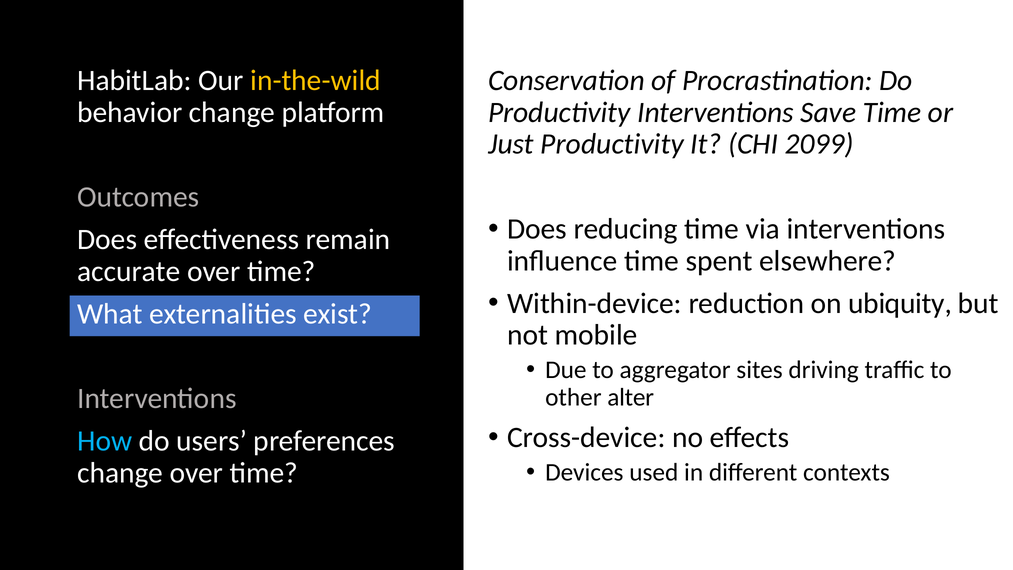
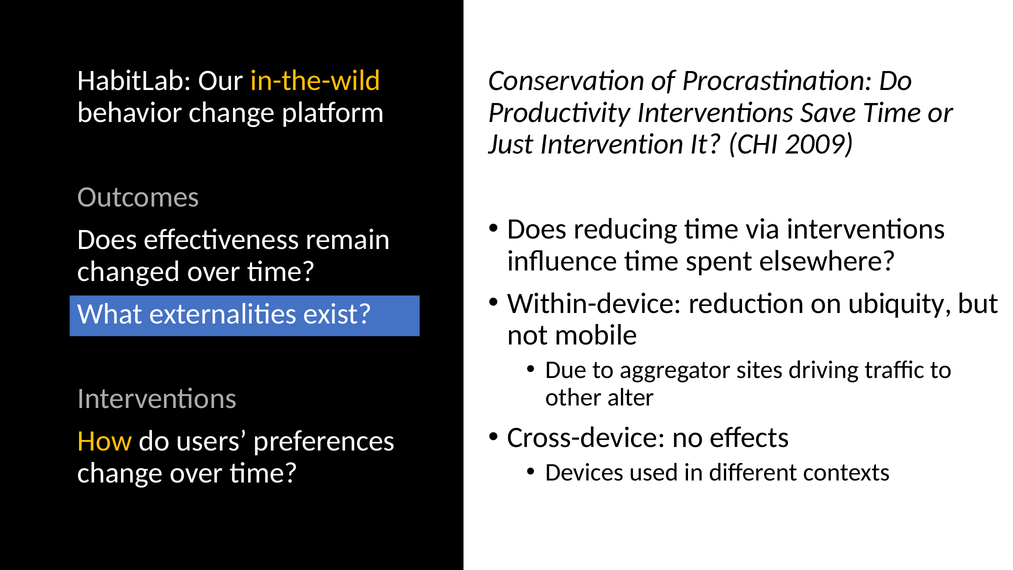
Just Productivity: Productivity -> Intervention
2099: 2099 -> 2009
accurate: accurate -> changed
How colour: light blue -> yellow
